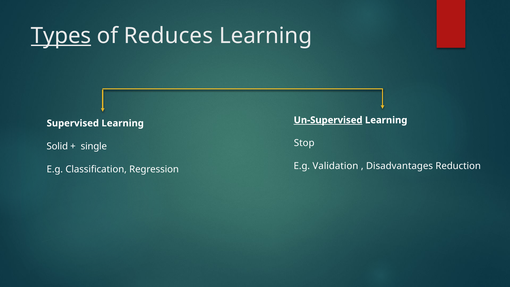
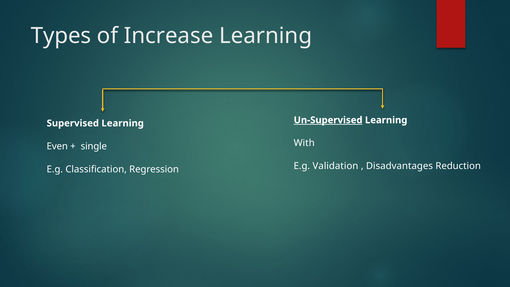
Types underline: present -> none
Reduces: Reduces -> Increase
Stop: Stop -> With
Solid: Solid -> Even
